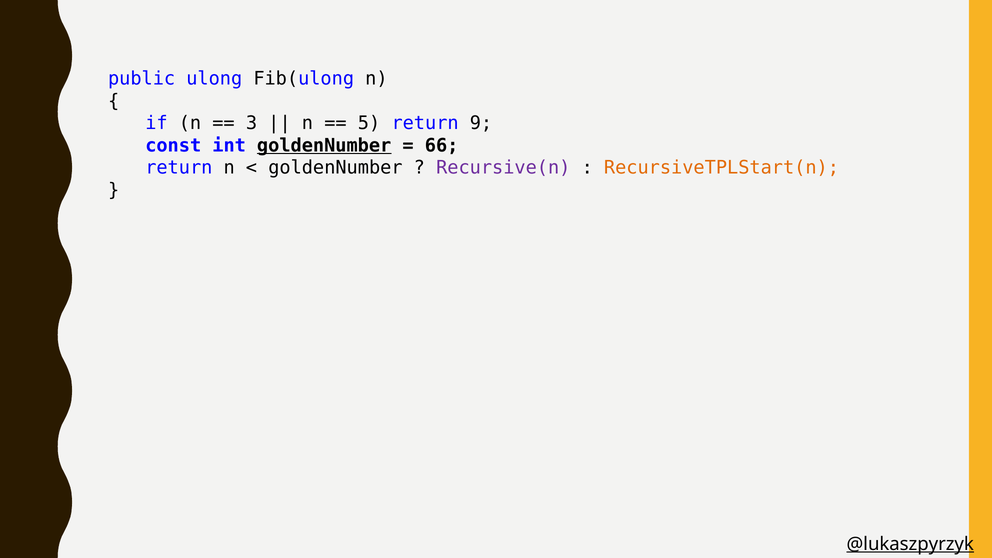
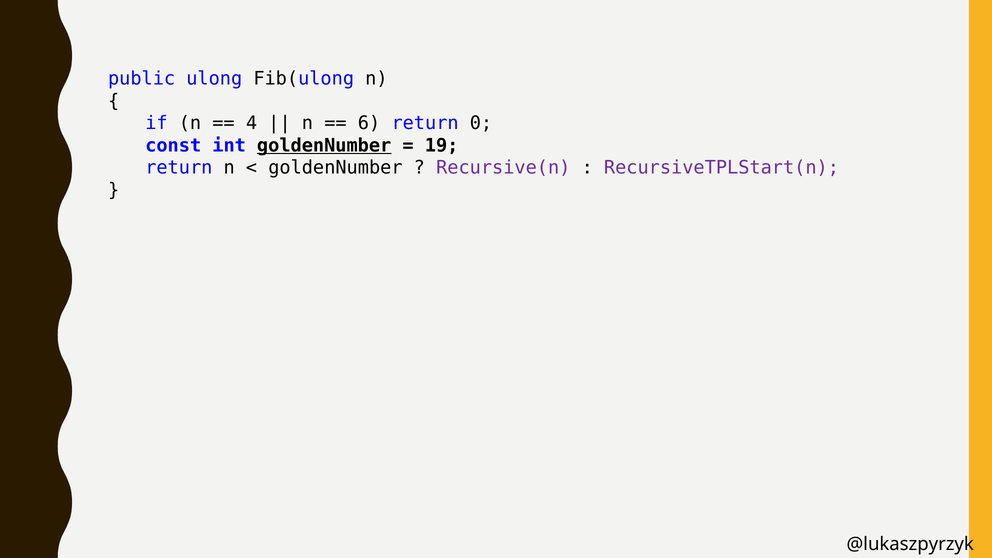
3: 3 -> 4
5: 5 -> 6
9: 9 -> 0
66: 66 -> 19
RecursiveTPLStart(n colour: orange -> purple
@lukaszpyrzyk underline: present -> none
